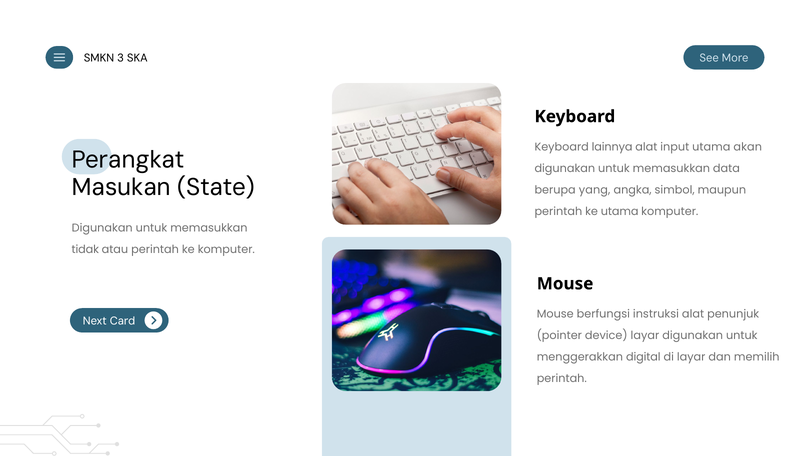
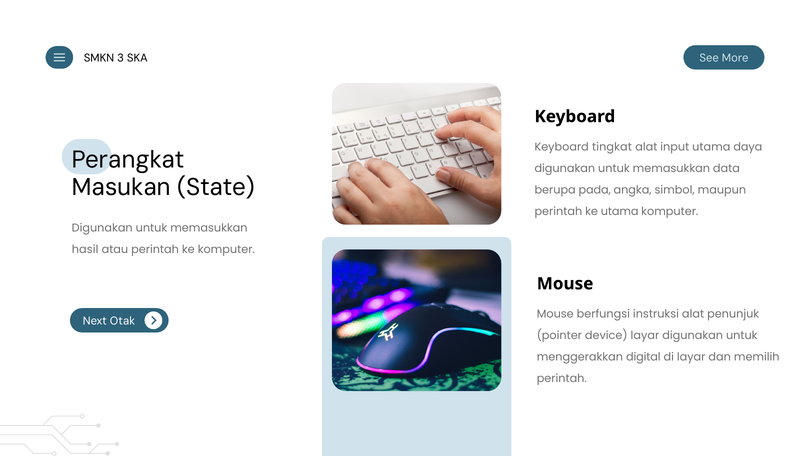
lainnya: lainnya -> tingkat
akan: akan -> daya
yang: yang -> pada
tidak: tidak -> hasil
Card: Card -> Otak
